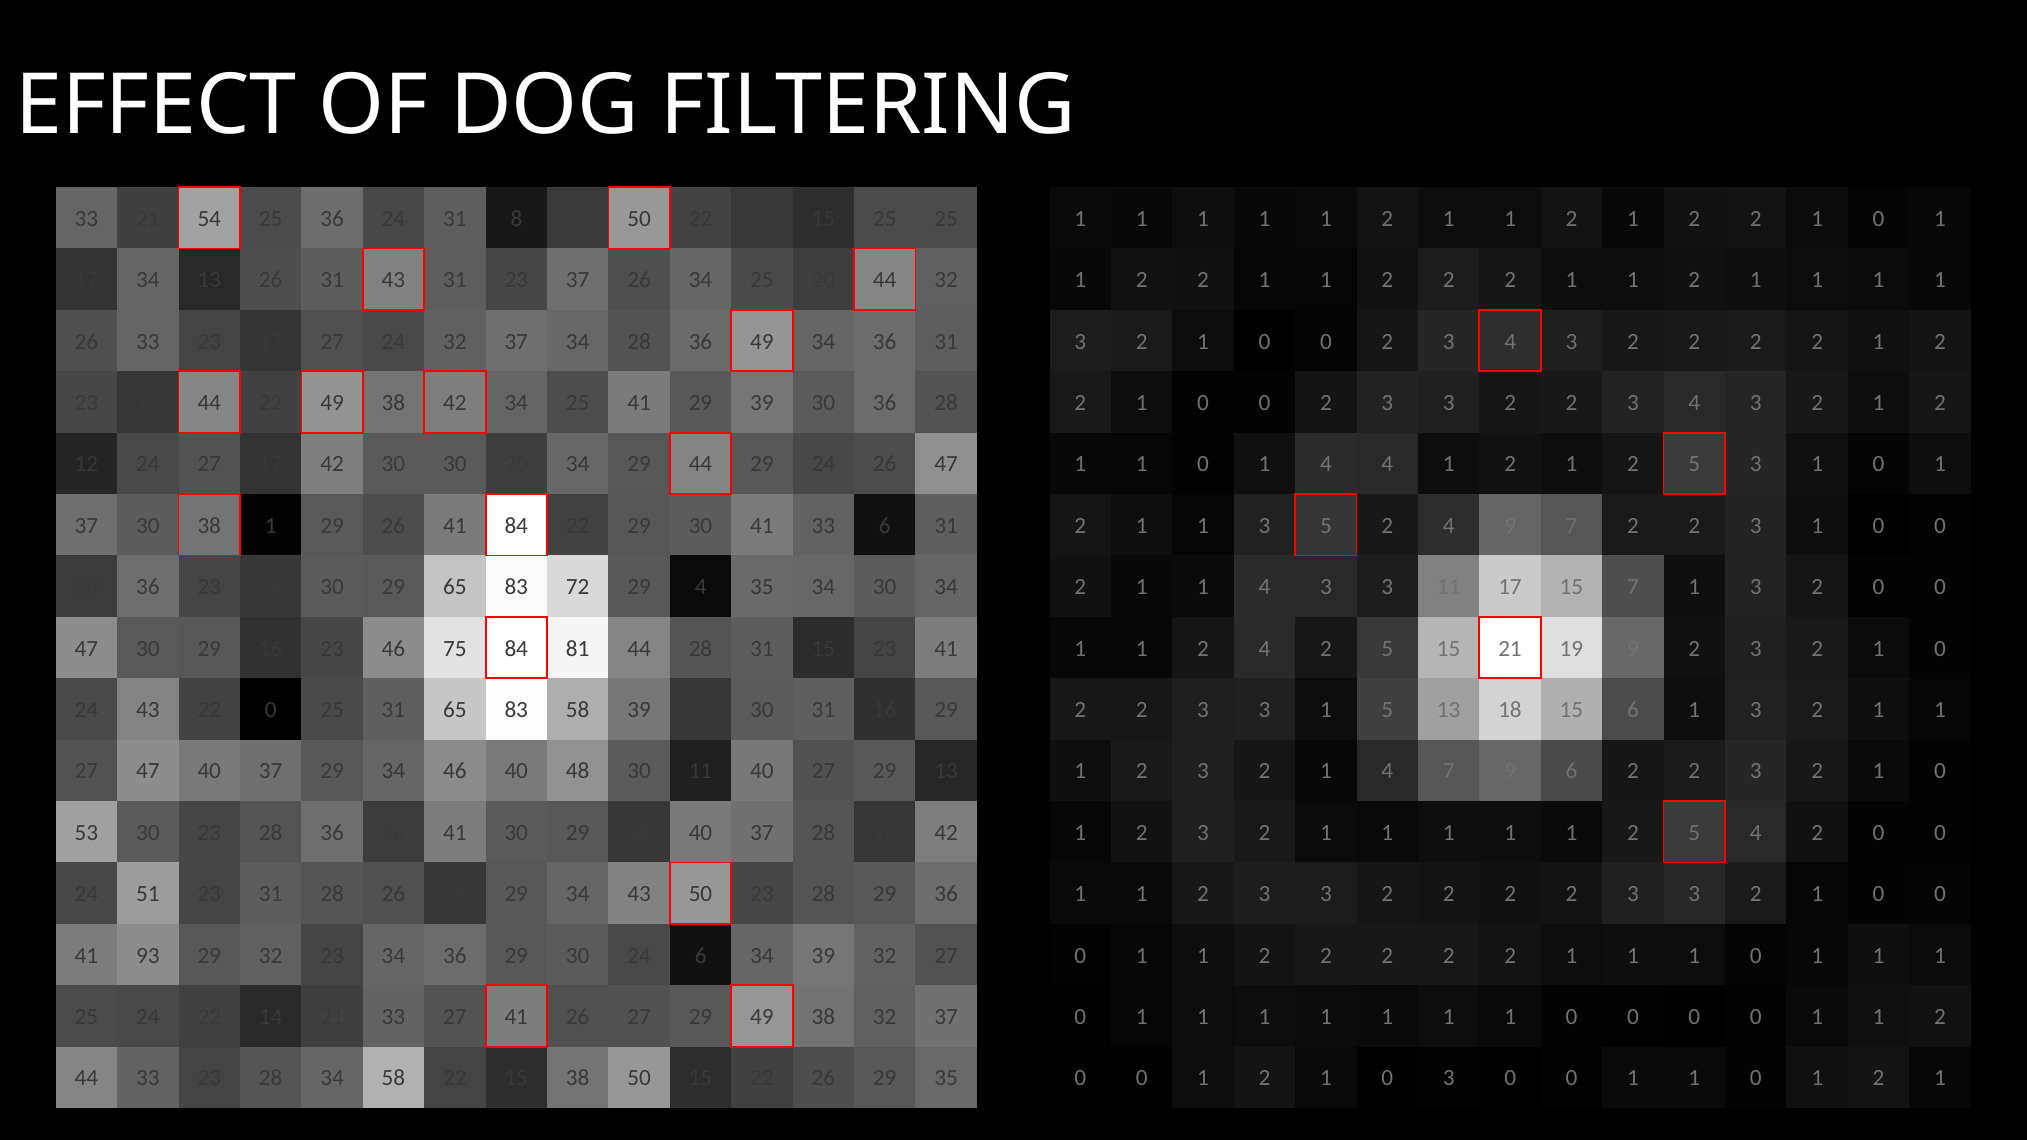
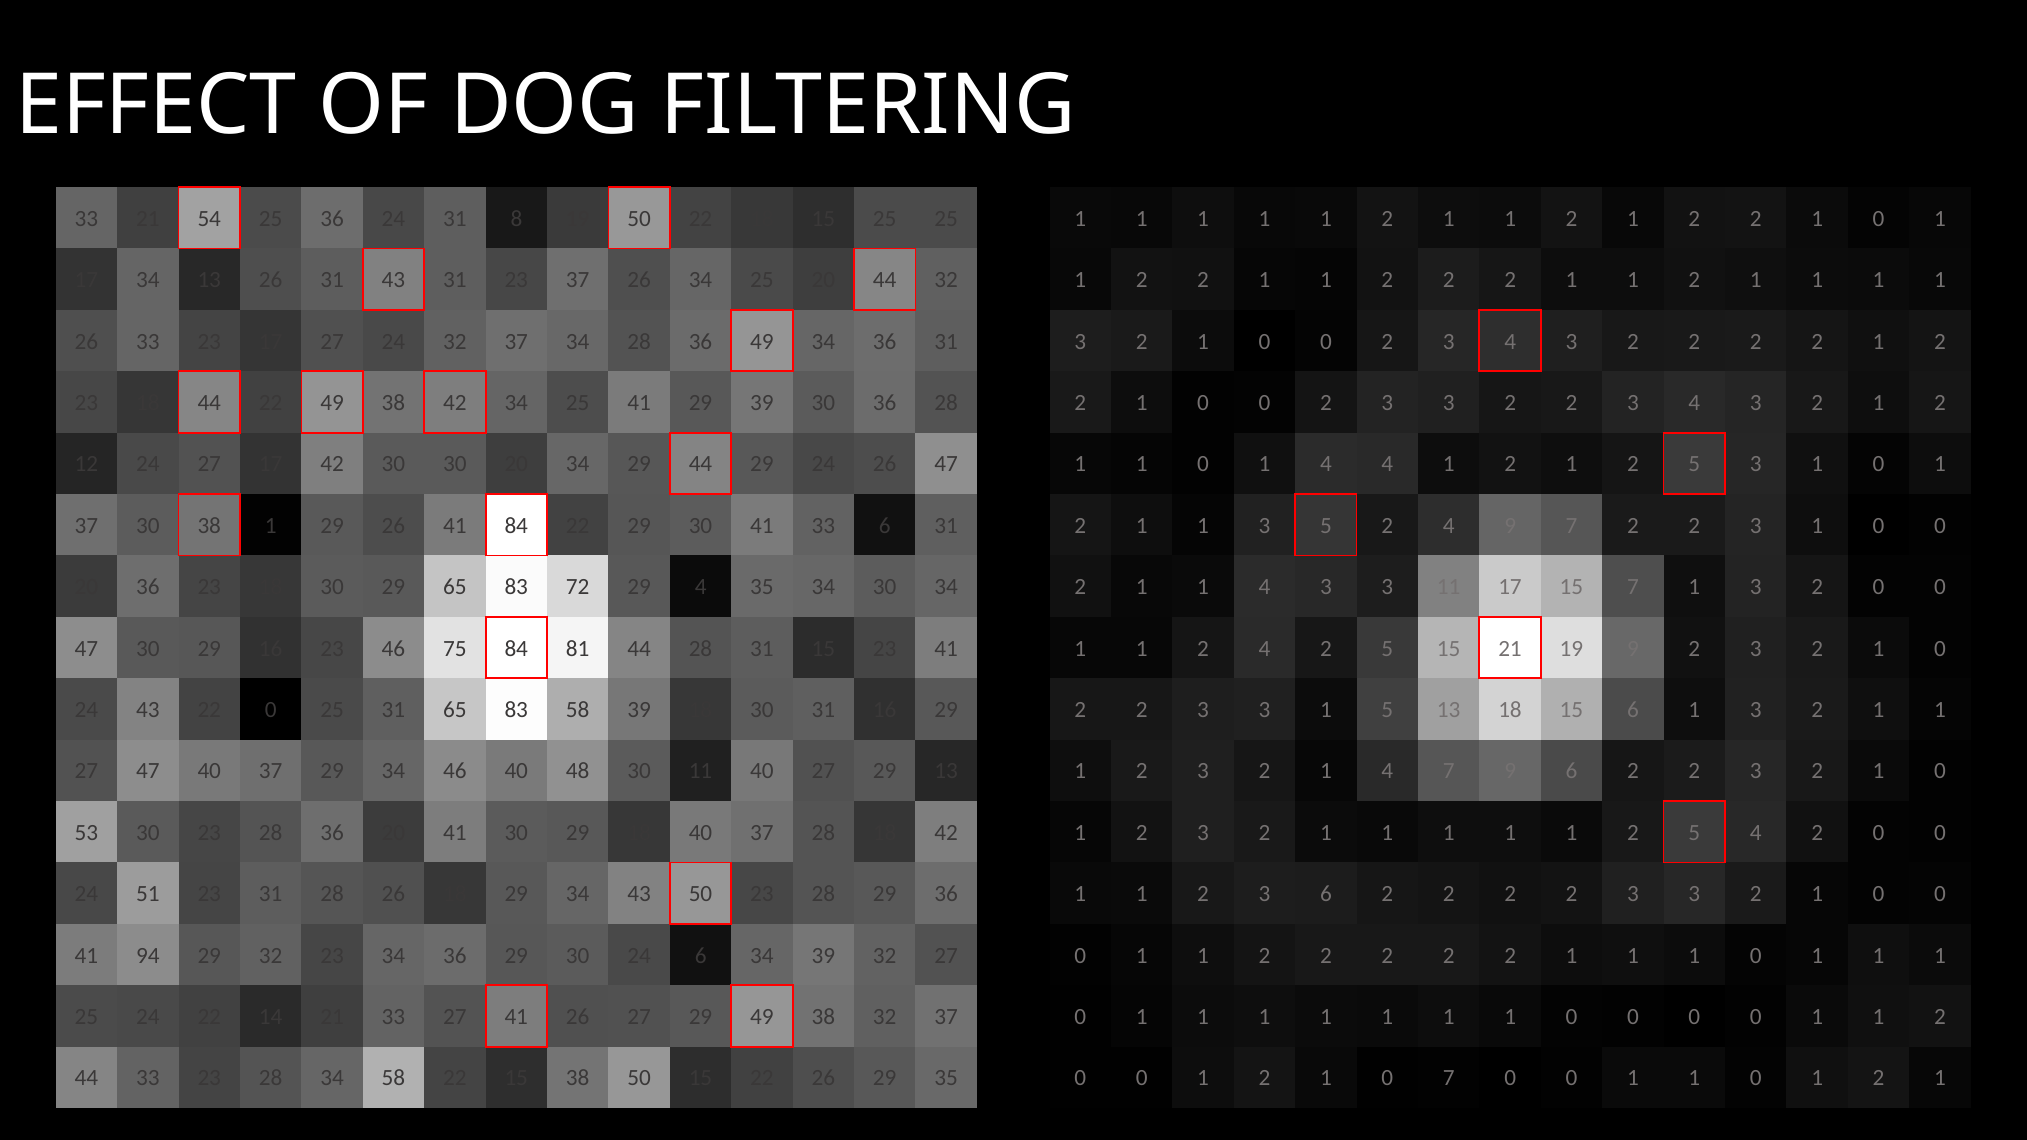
1 2 3 3: 3 -> 6
93: 93 -> 94
0 3: 3 -> 7
